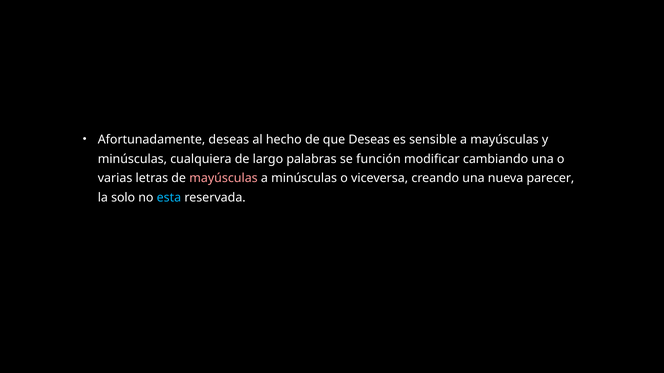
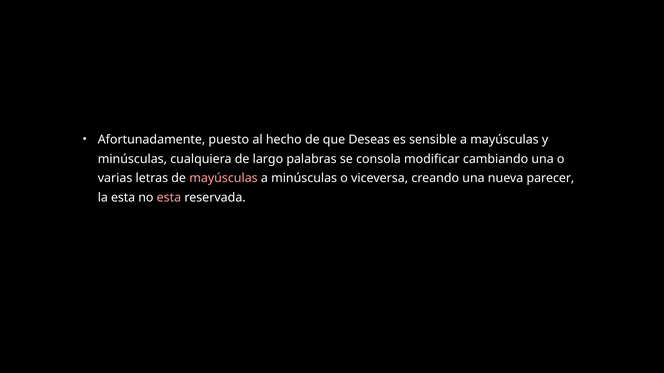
Afortunadamente deseas: deseas -> puesto
función: función -> consola
la solo: solo -> esta
esta at (169, 198) colour: light blue -> pink
